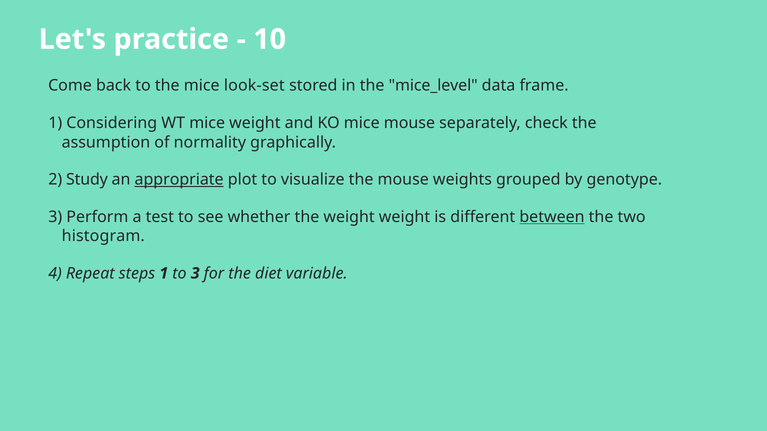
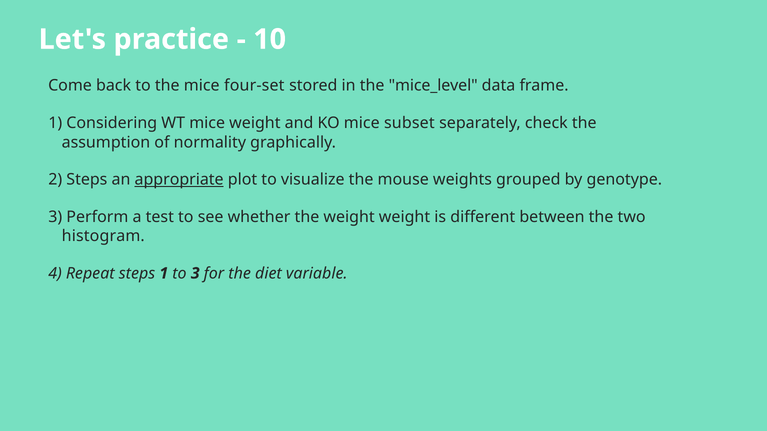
look-set: look-set -> four-set
mice mouse: mouse -> subset
Study at (87, 180): Study -> Steps
between underline: present -> none
